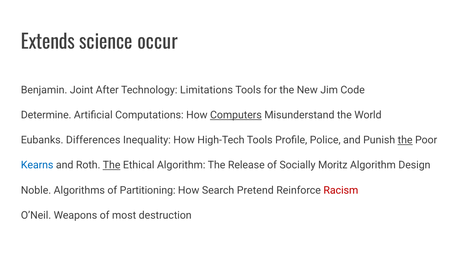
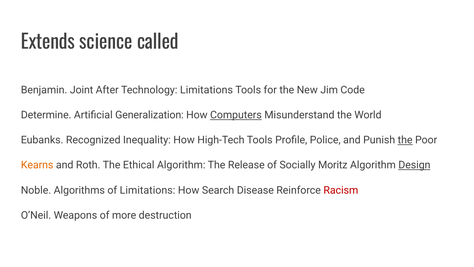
occur: occur -> called
Computations: Computations -> Generalization
Differences: Differences -> Recognized
Kearns colour: blue -> orange
The at (112, 165) underline: present -> none
Design underline: none -> present
of Partitioning: Partitioning -> Limitations
Pretend: Pretend -> Disease
most: most -> more
